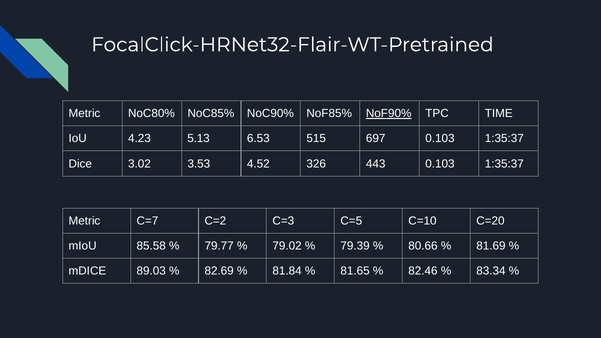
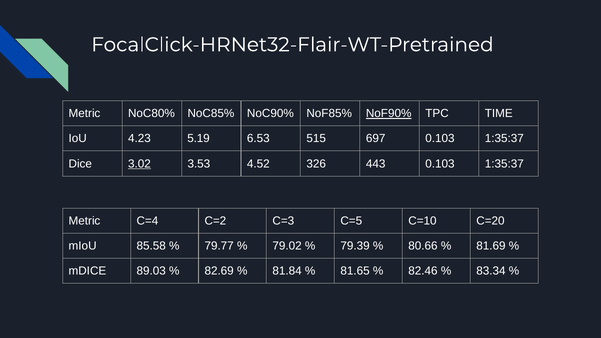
5.13: 5.13 -> 5.19
3.02 underline: none -> present
C=7: C=7 -> C=4
